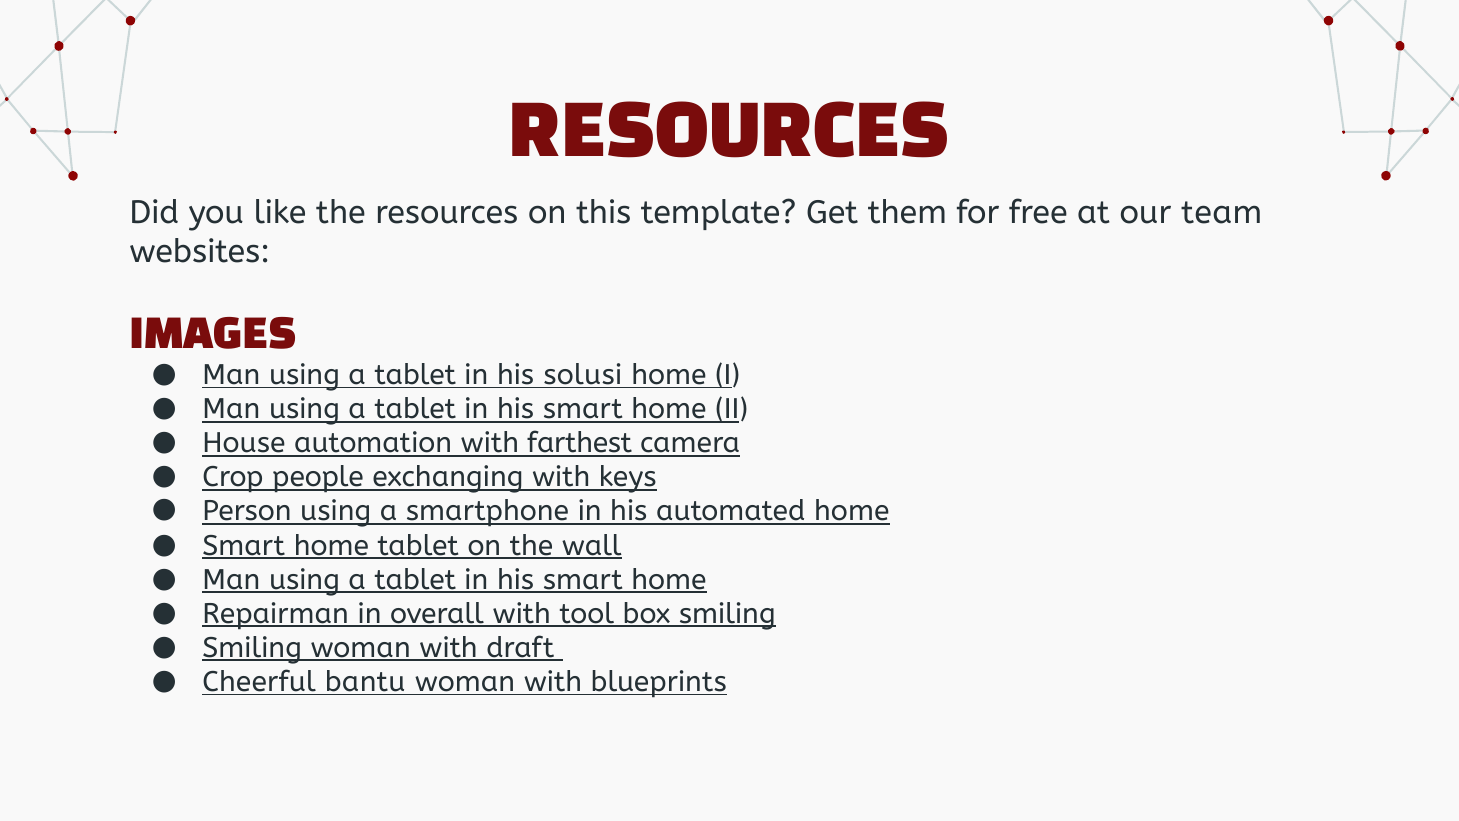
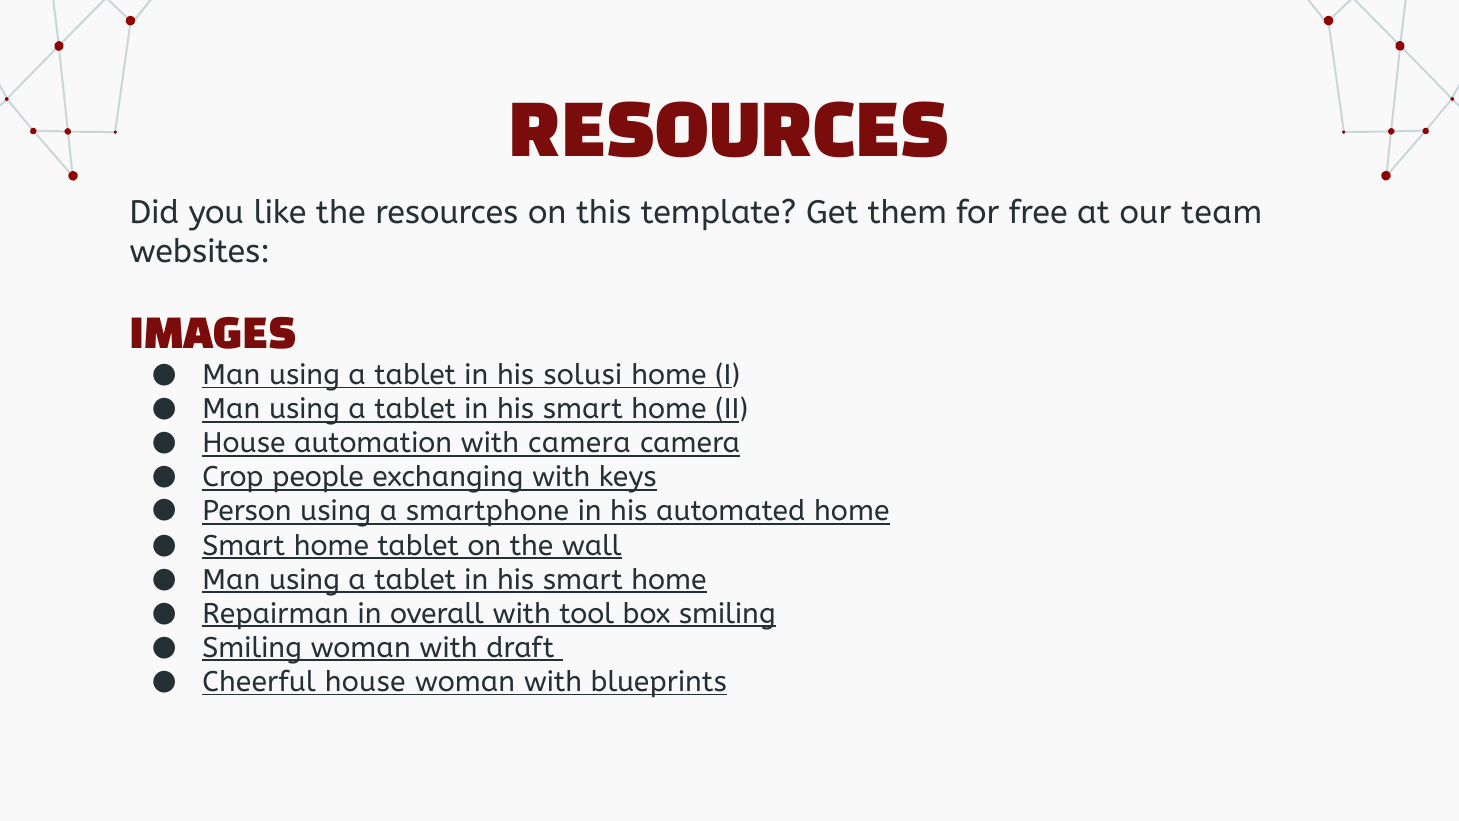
with farthest: farthest -> camera
Cheerful bantu: bantu -> house
